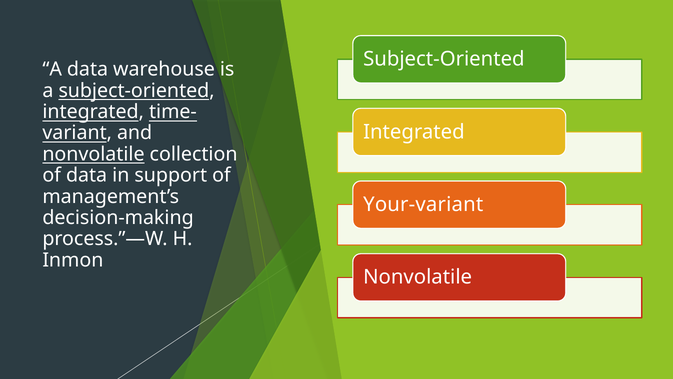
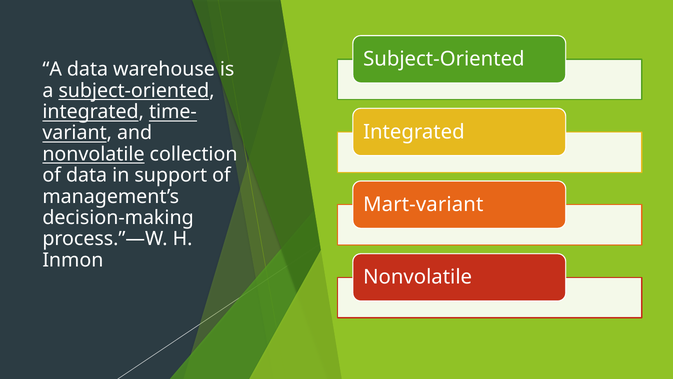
Your-variant: Your-variant -> Mart-variant
